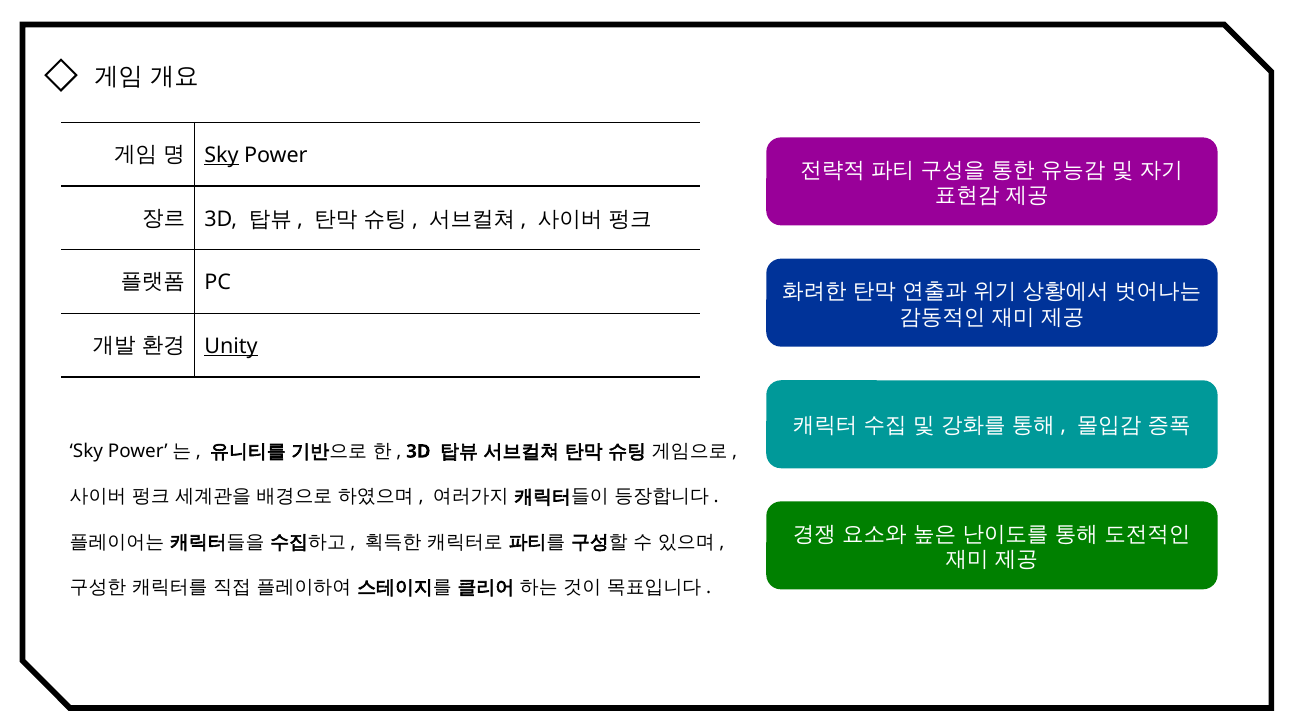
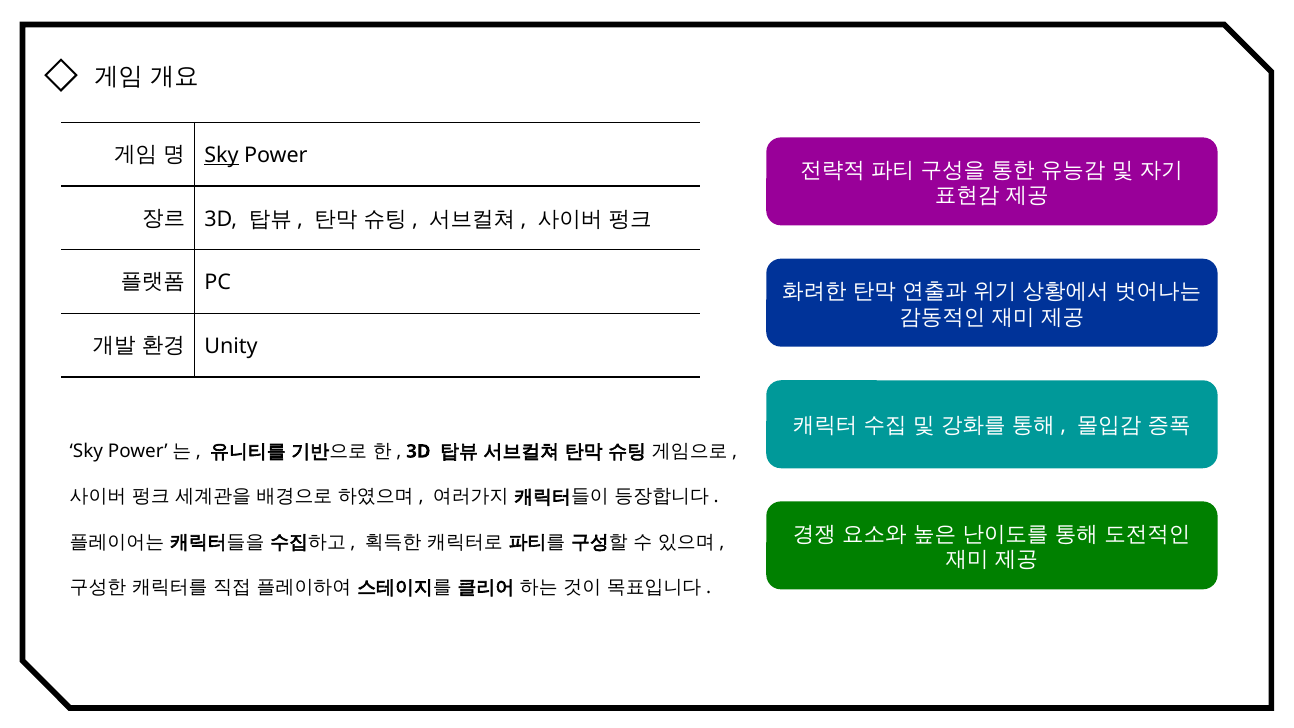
Unity underline: present -> none
